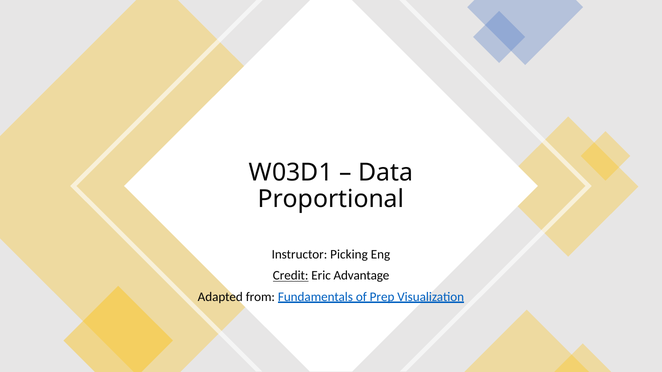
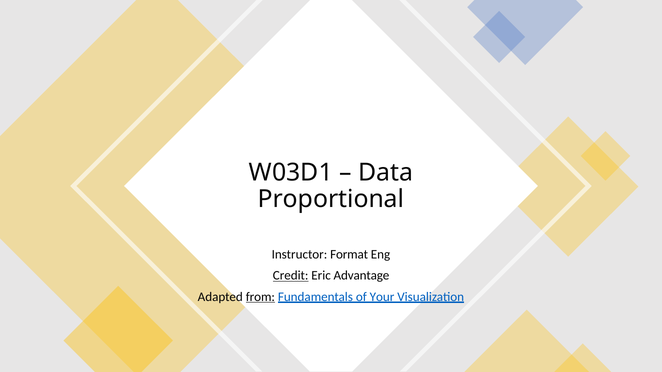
Picking: Picking -> Format
from underline: none -> present
Prep: Prep -> Your
